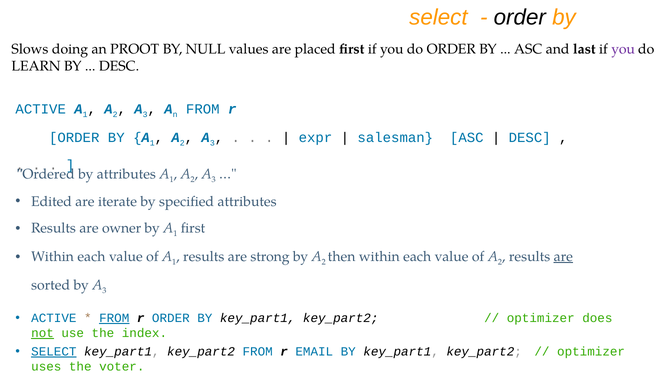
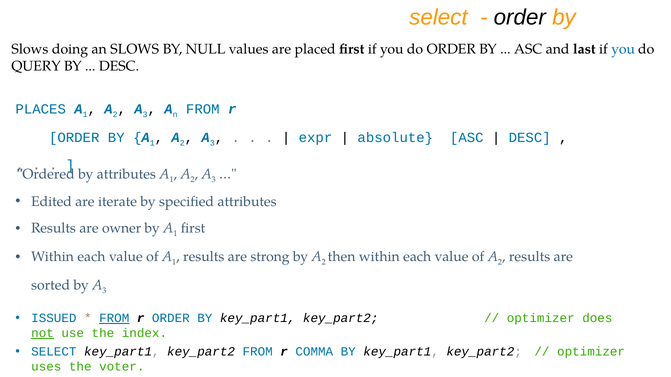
an PROOT: PROOT -> SLOWS
you at (623, 49) colour: purple -> blue
LEARN: LEARN -> QUERY
ACTIVE at (41, 109): ACTIVE -> PLACES
salesman: salesman -> absolute
are at (563, 257) underline: present -> none
ACTIVE at (54, 318): ACTIVE -> ISSUED
SELECT at (54, 352) underline: present -> none
EMAIL: EMAIL -> COMMA
